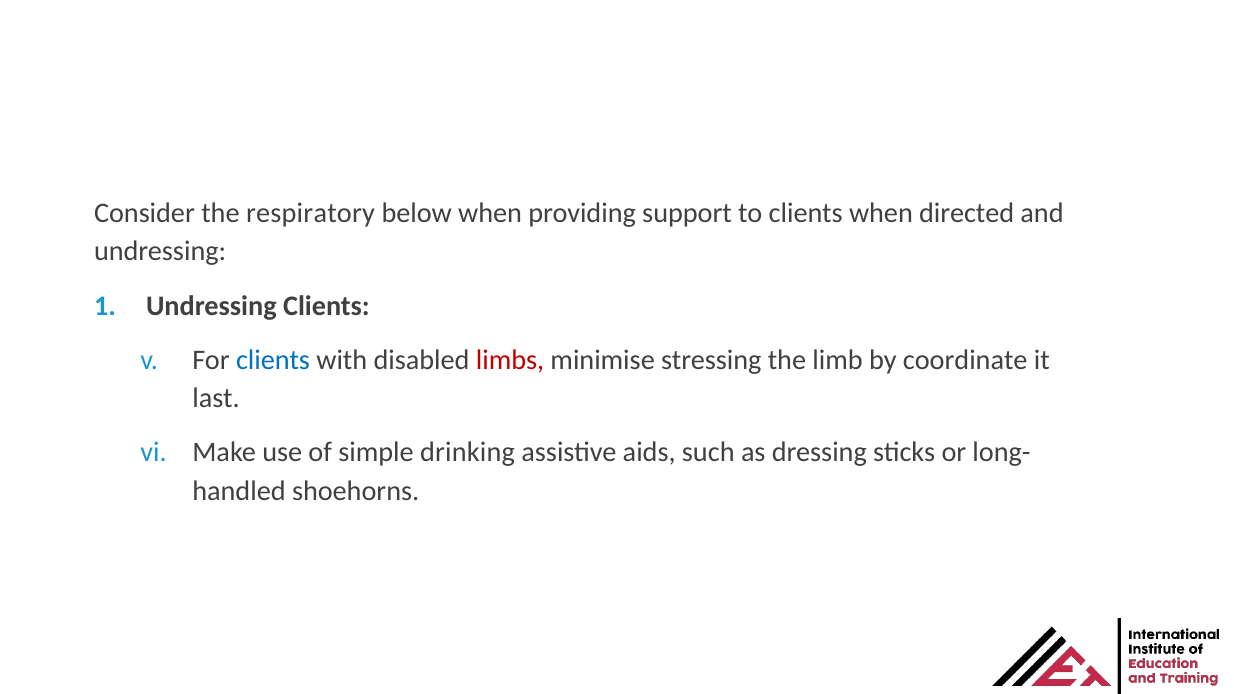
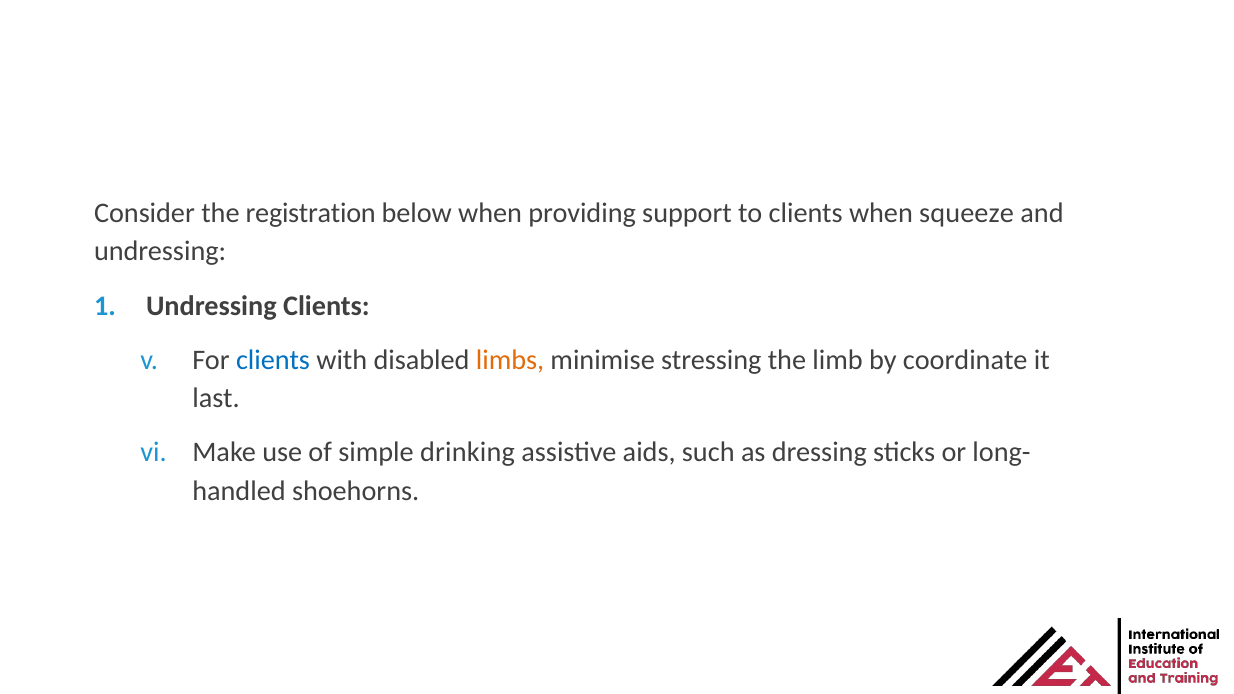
respiratory: respiratory -> registration
directed: directed -> squeeze
limbs colour: red -> orange
